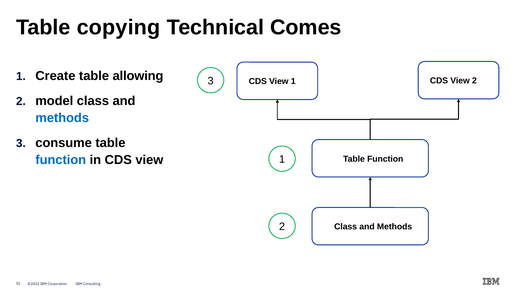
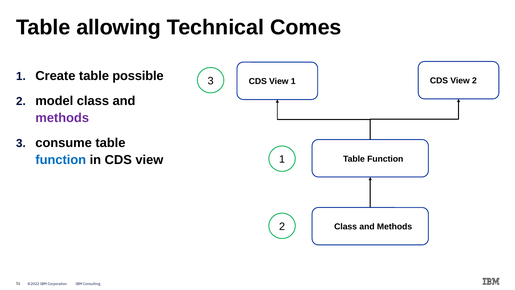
copying: copying -> allowing
allowing: allowing -> possible
methods at (62, 118) colour: blue -> purple
